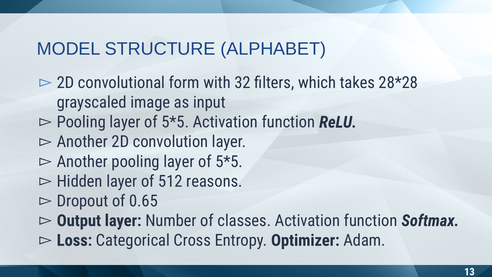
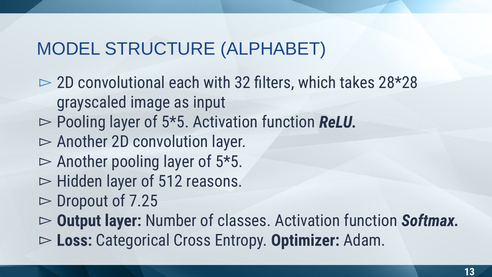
form: form -> each
0.65: 0.65 -> 7.25
